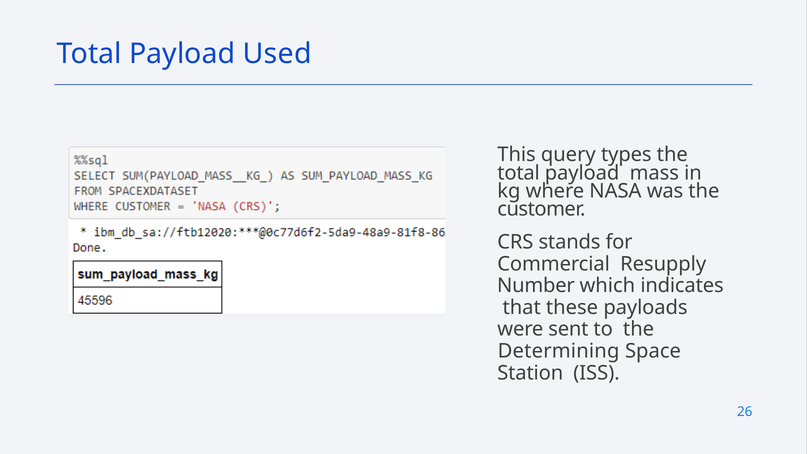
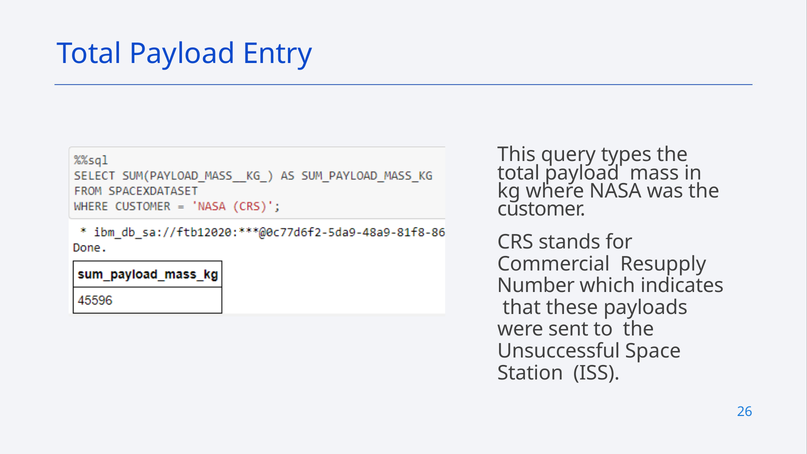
Used: Used -> Entry
Determining: Determining -> Unsuccessful
